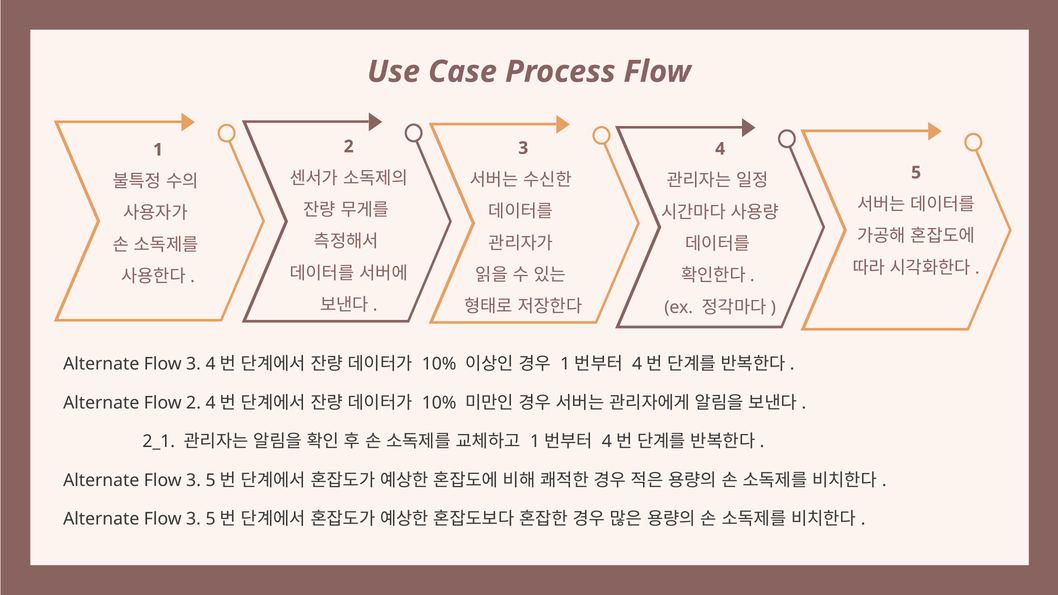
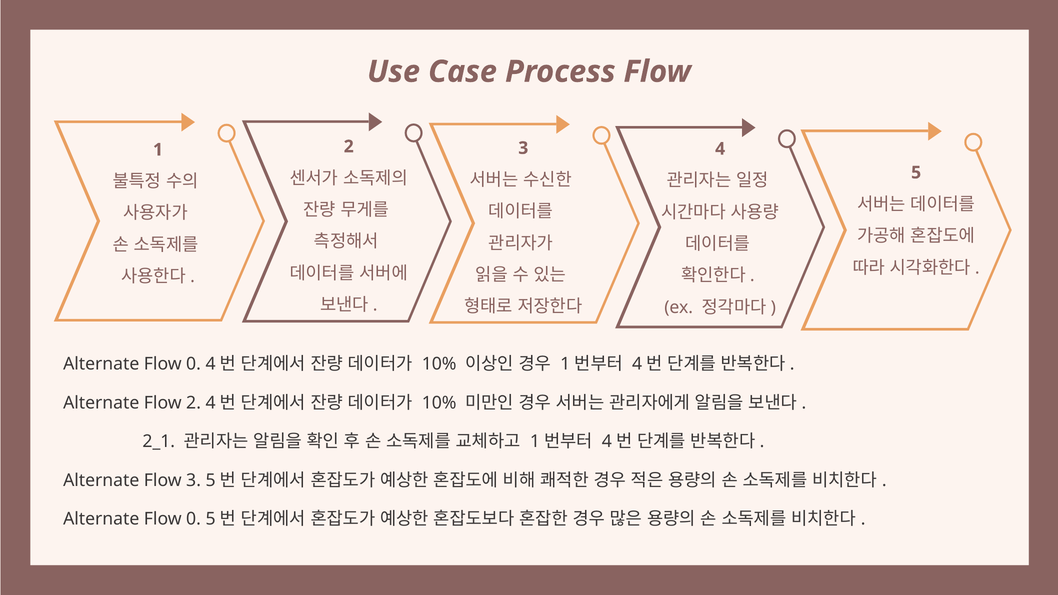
3 at (194, 364): 3 -> 0
3 at (194, 519): 3 -> 0
